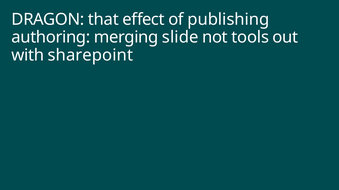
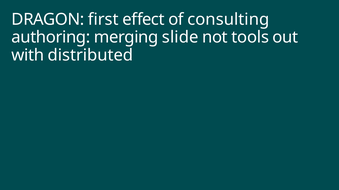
that: that -> first
publishing: publishing -> consulting
sharepoint: sharepoint -> distributed
